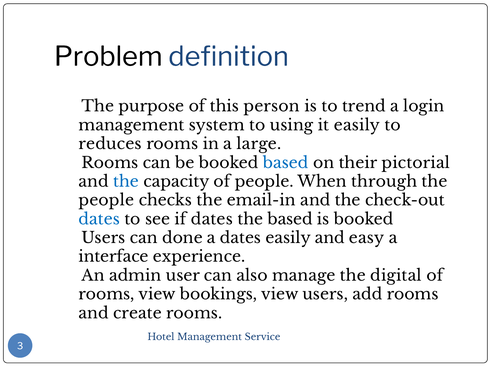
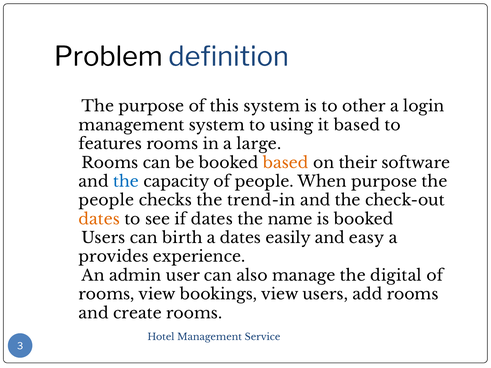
this person: person -> system
trend: trend -> other
it easily: easily -> based
reduces: reduces -> features
based at (286, 163) colour: blue -> orange
pictorial: pictorial -> software
When through: through -> purpose
email-in: email-in -> trend-in
dates at (99, 219) colour: blue -> orange
the based: based -> name
done: done -> birth
interface: interface -> provides
